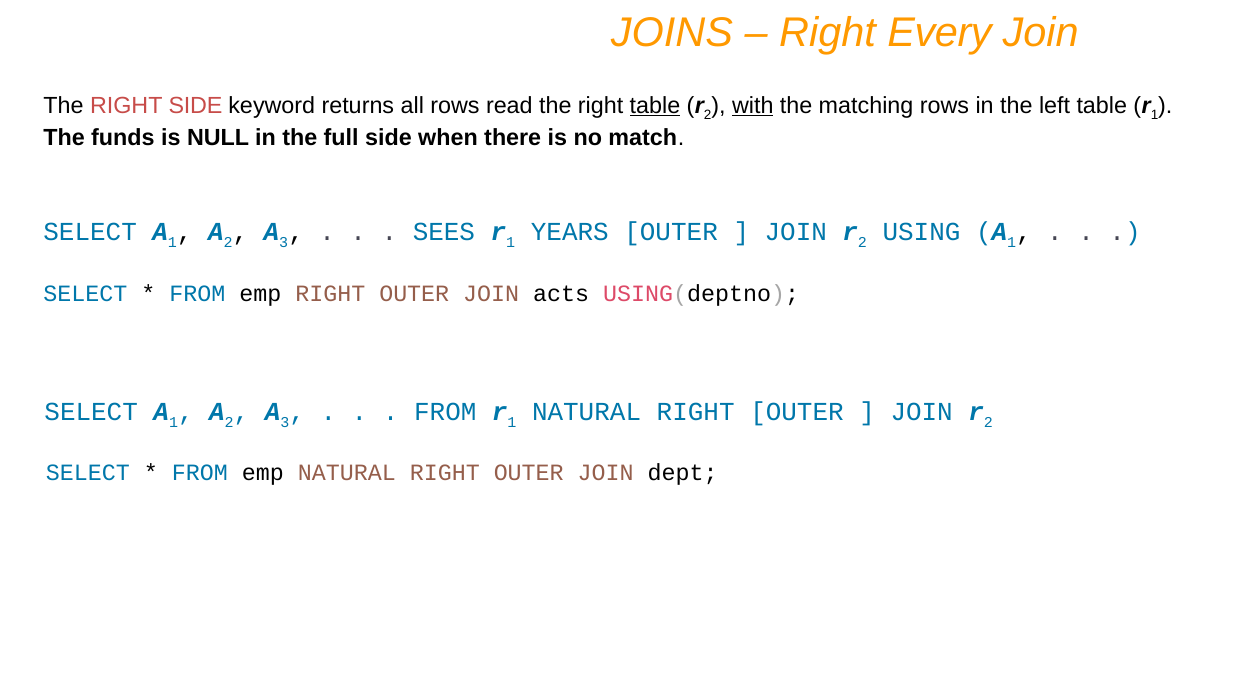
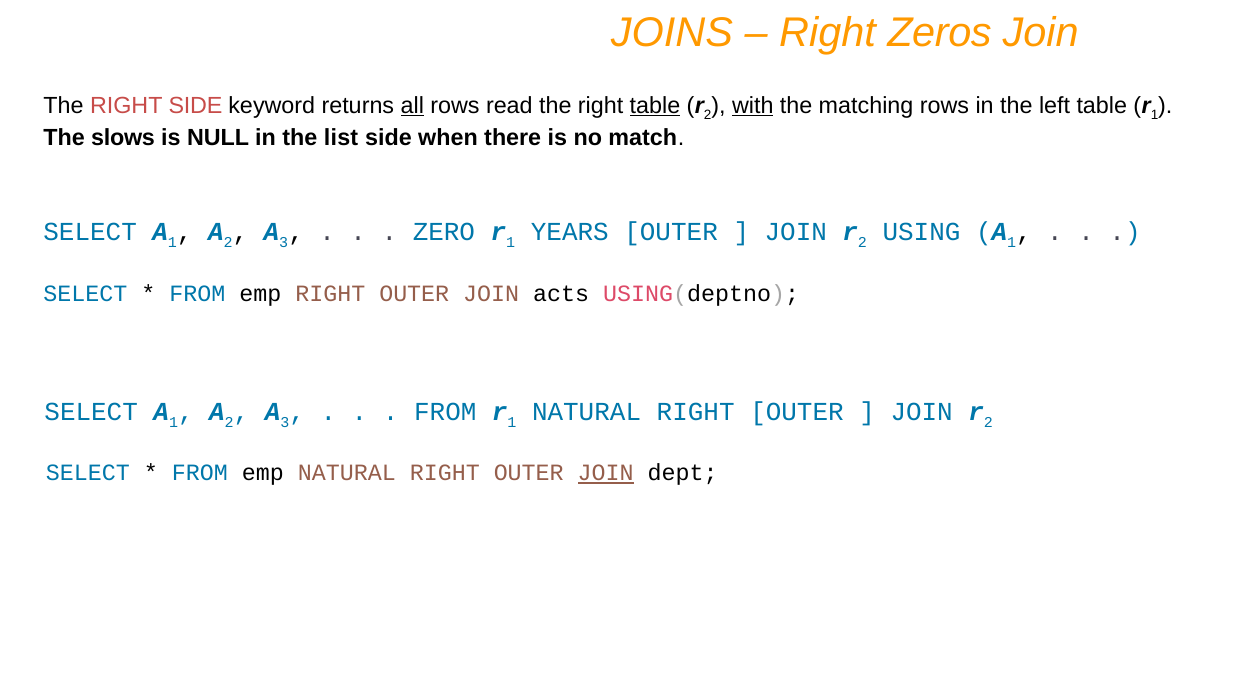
Every: Every -> Zeros
all underline: none -> present
funds: funds -> slows
full: full -> list
SEES: SEES -> ZERO
JOIN at (606, 473) underline: none -> present
